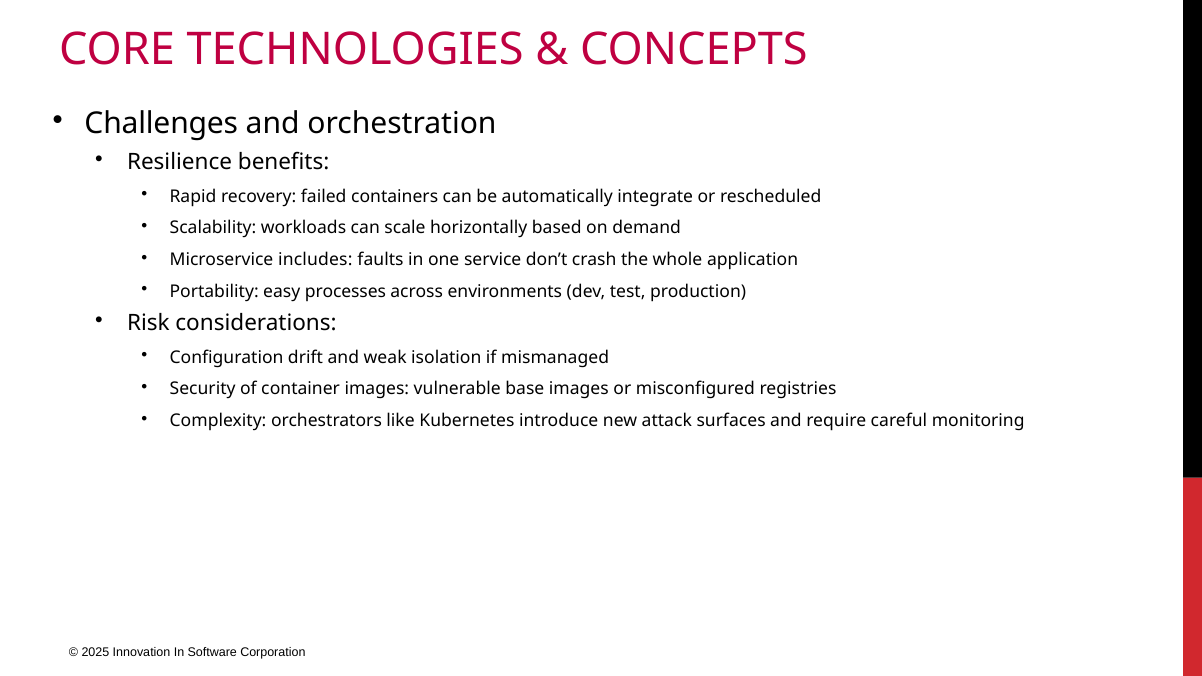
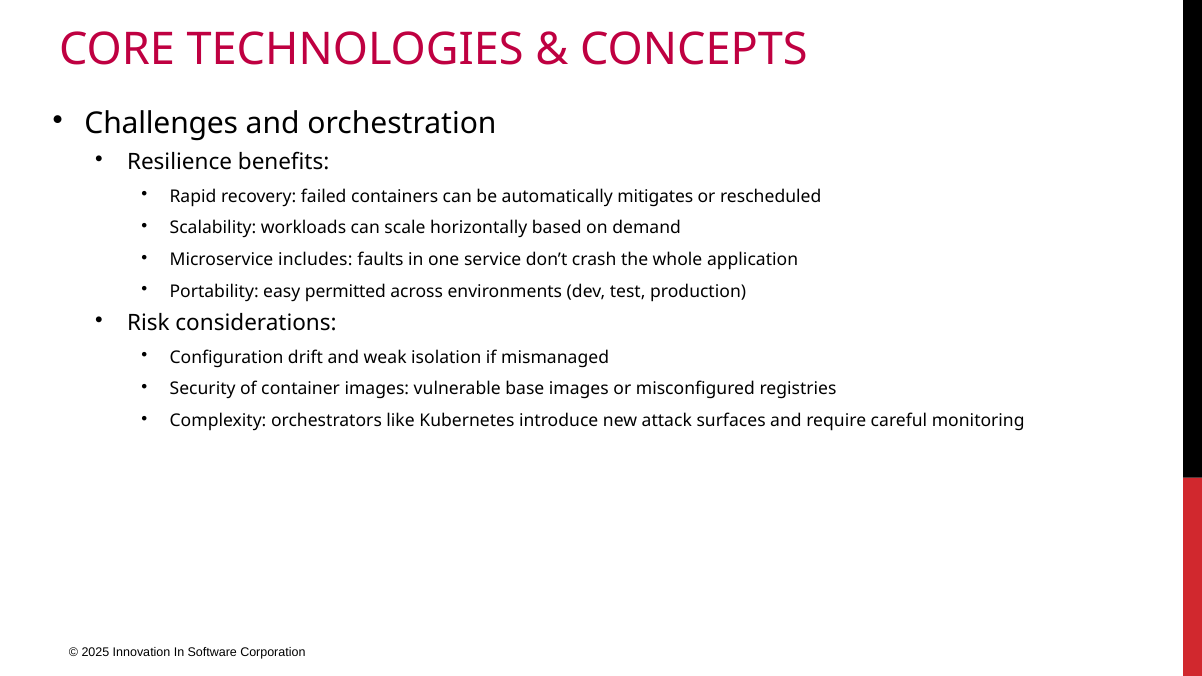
integrate: integrate -> mitigates
processes: processes -> permitted
